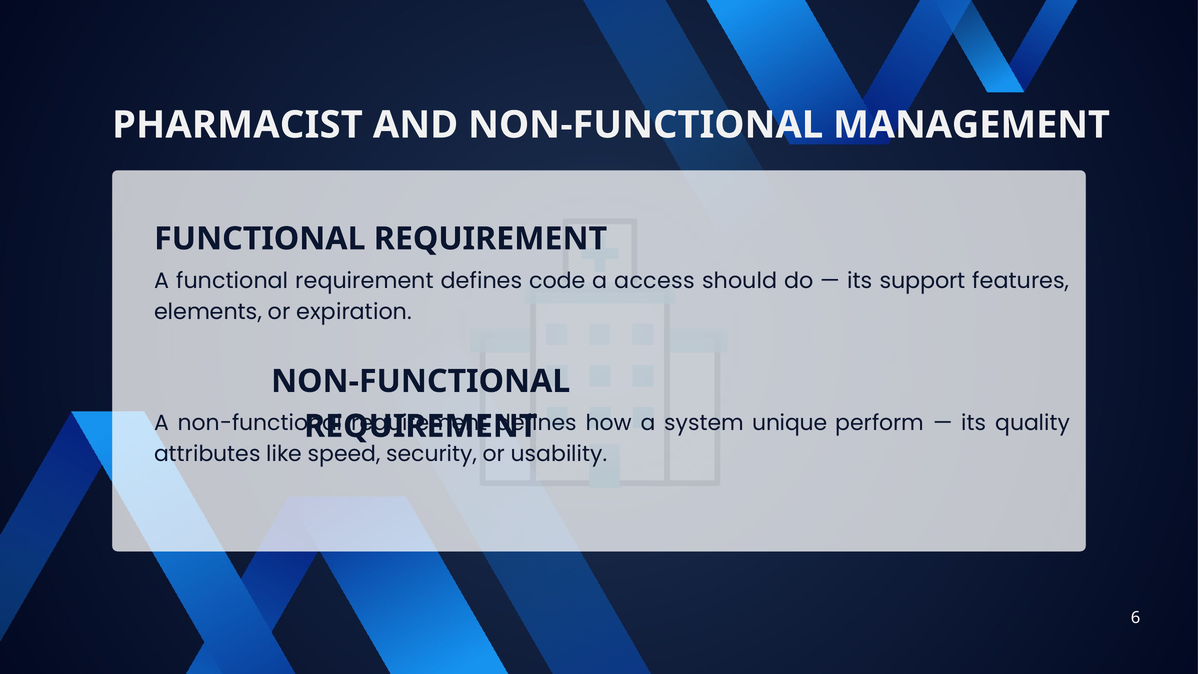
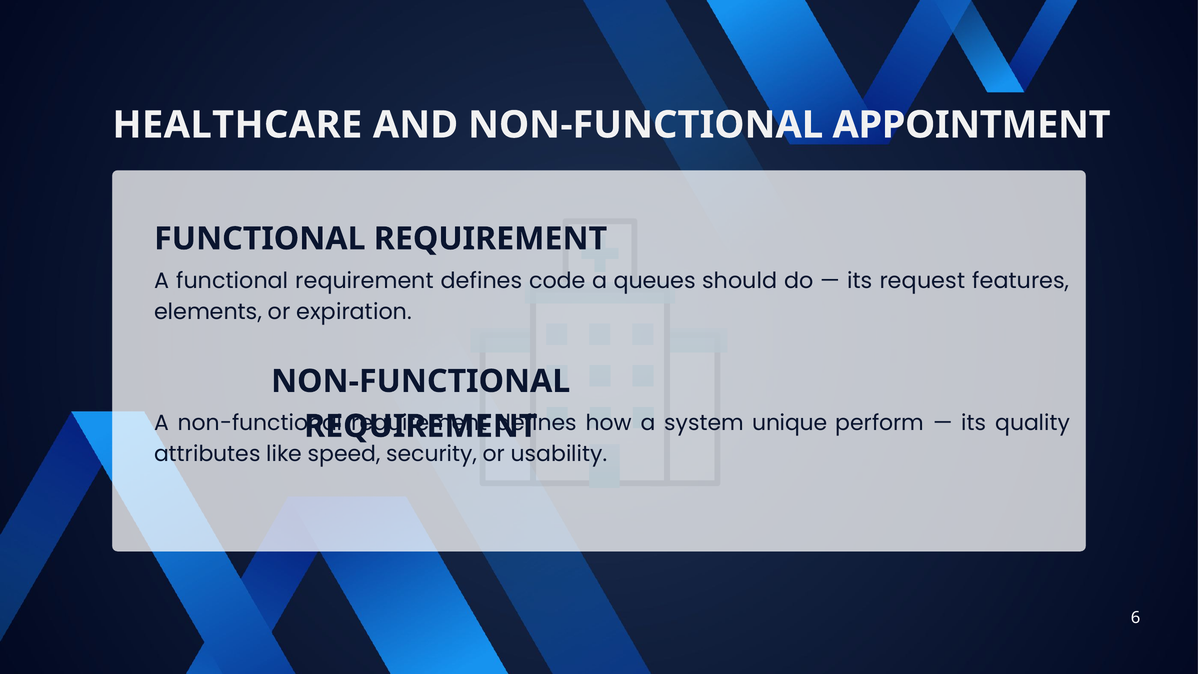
PHARMACIST: PHARMACIST -> HEALTHCARE
MANAGEMENT: MANAGEMENT -> APPOINTMENT
access: access -> queues
support: support -> request
